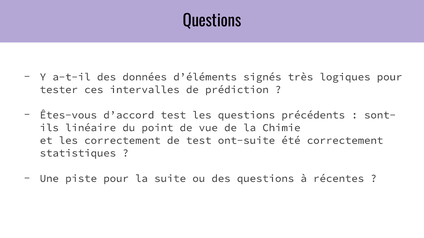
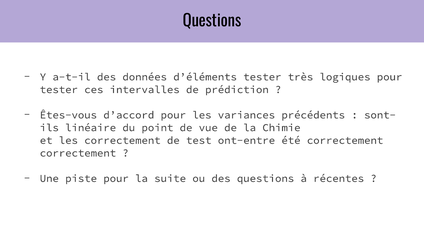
d’éléments signés: signés -> tester
d’accord test: test -> pour
les questions: questions -> variances
ont-suite: ont-suite -> ont-entre
statistiques at (78, 153): statistiques -> correctement
